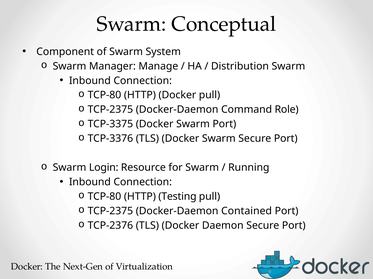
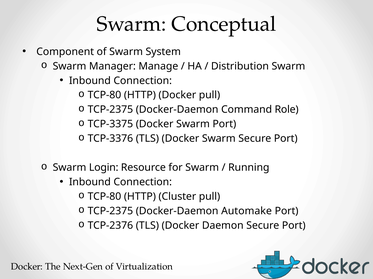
Testing: Testing -> Cluster
Contained: Contained -> Automake
